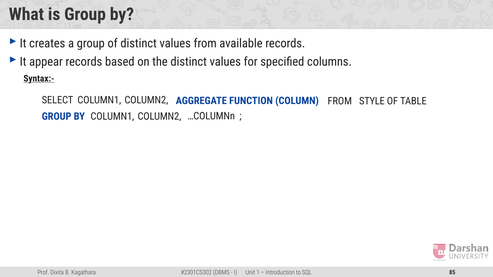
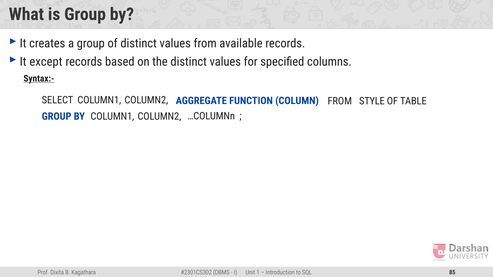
appear: appear -> except
